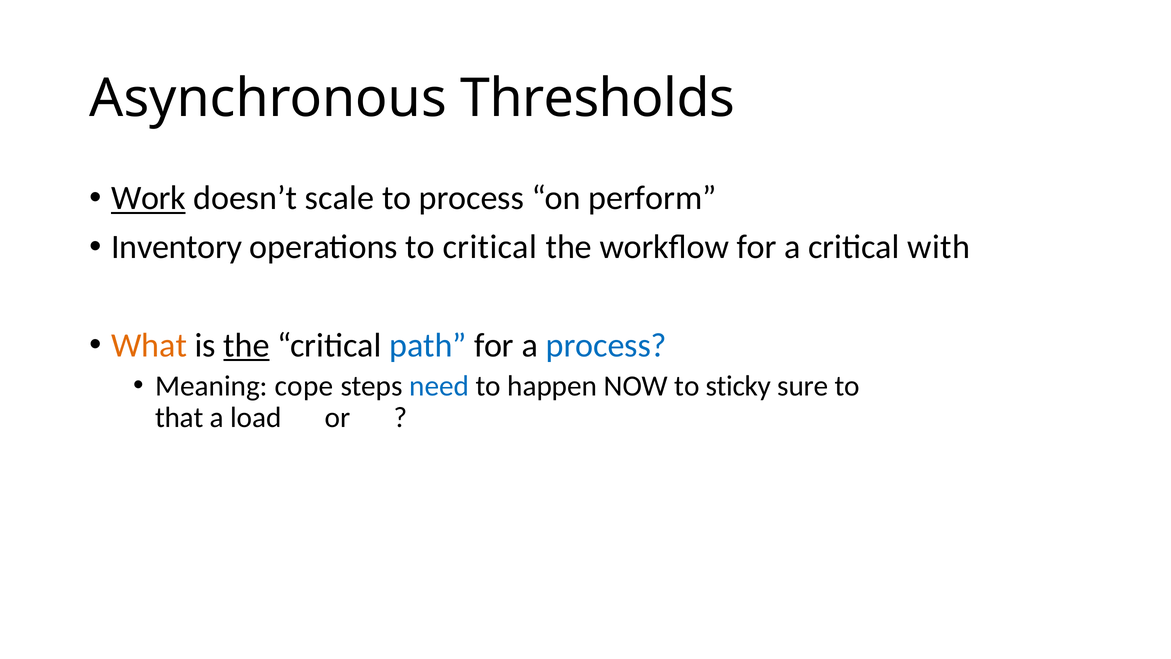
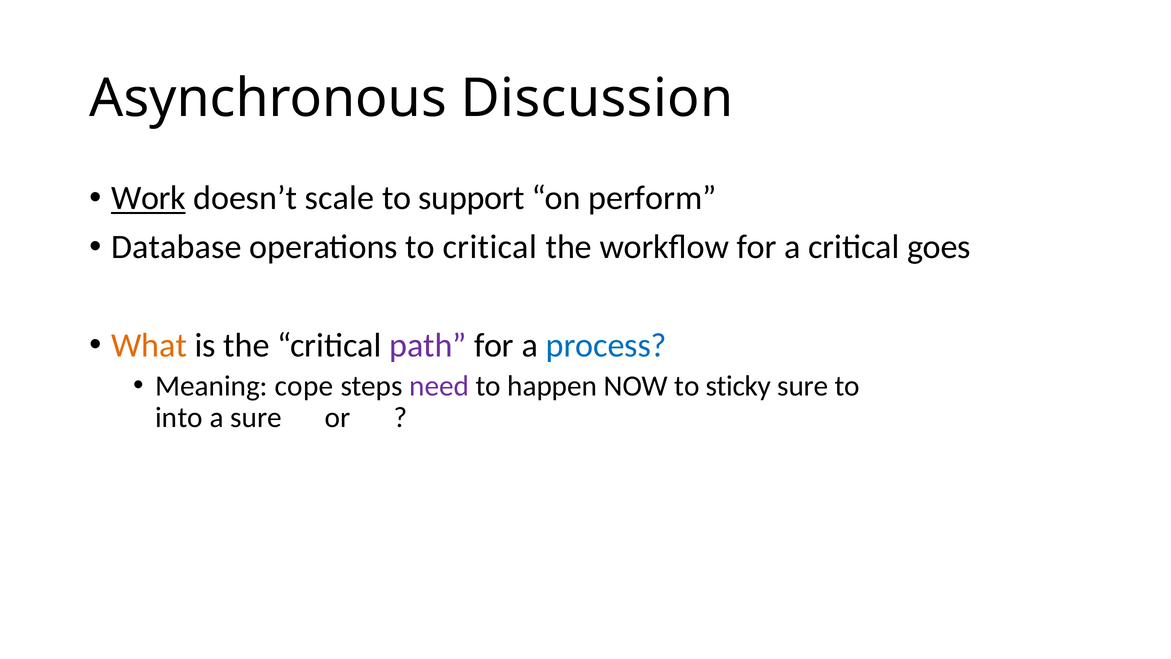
Thresholds: Thresholds -> Discussion
to process: process -> support
Inventory: Inventory -> Database
with: with -> goes
the at (247, 345) underline: present -> none
path colour: blue -> purple
need colour: blue -> purple
that: that -> into
a load: load -> sure
